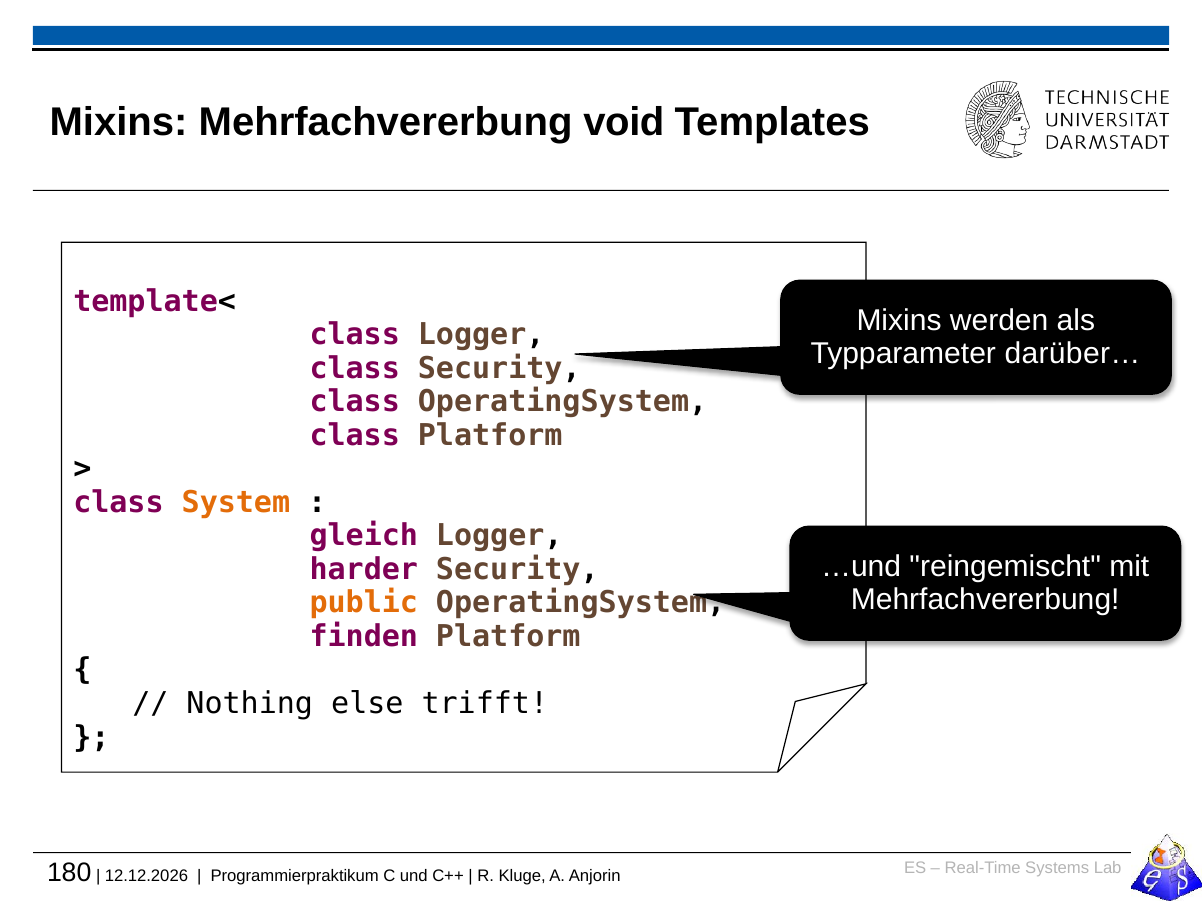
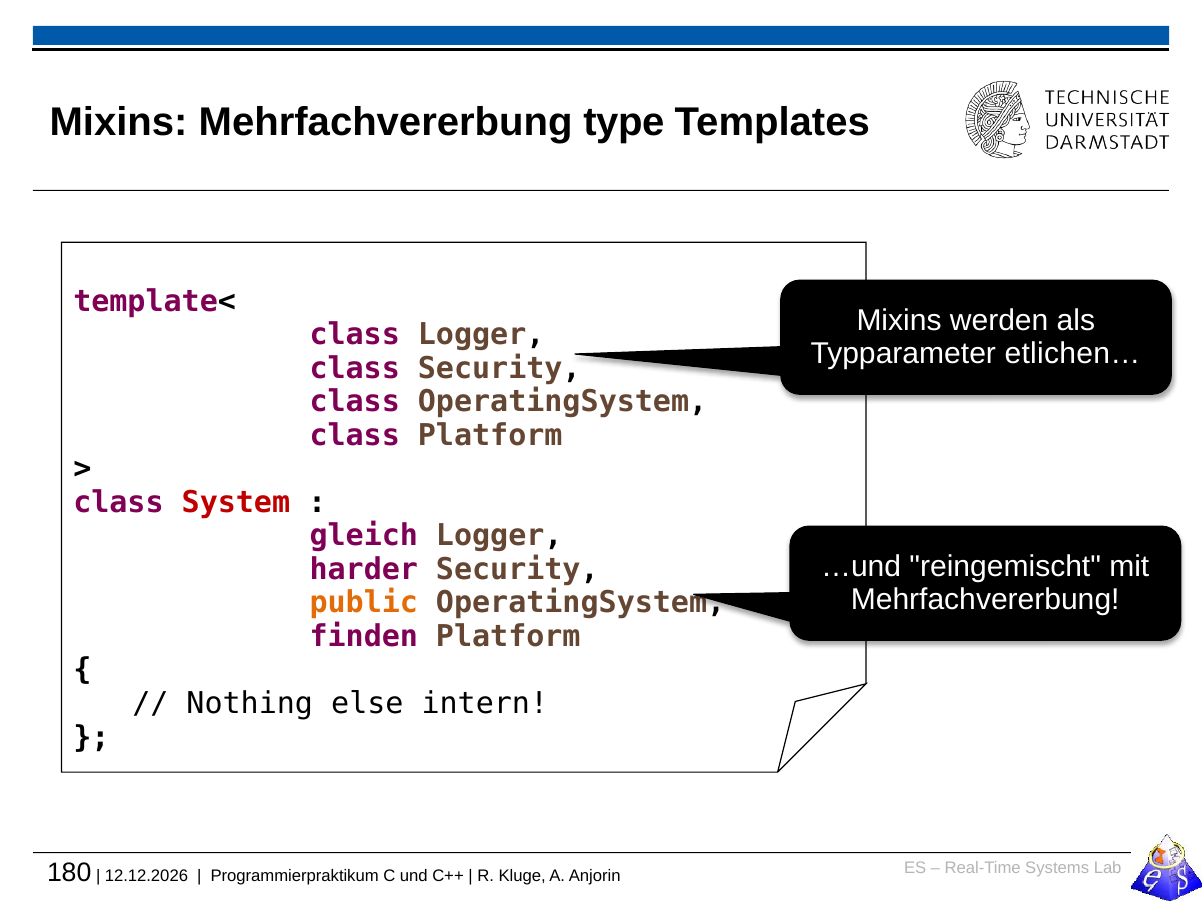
void: void -> type
darüber…: darüber… -> etlichen…
System colour: orange -> red
trifft: trifft -> intern
